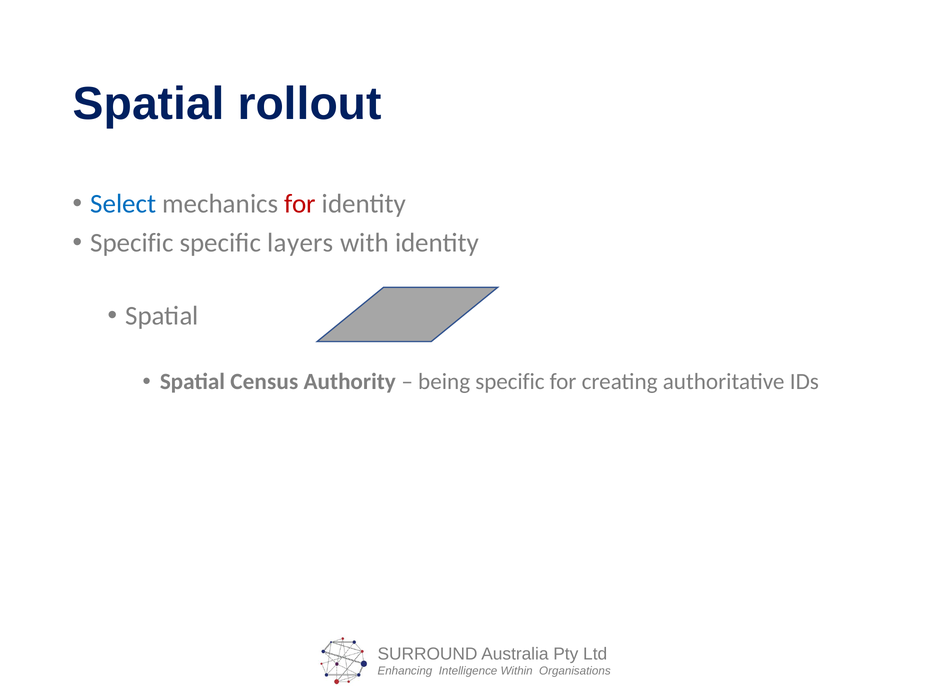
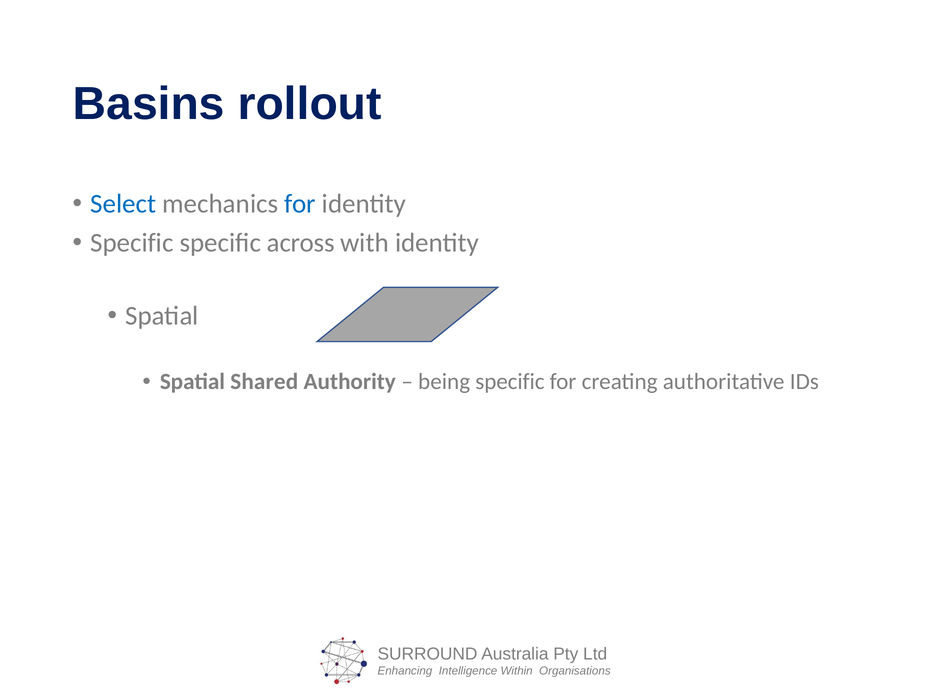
Spatial at (149, 104): Spatial -> Basins
for at (300, 204) colour: red -> blue
layers: layers -> across
Census: Census -> Shared
